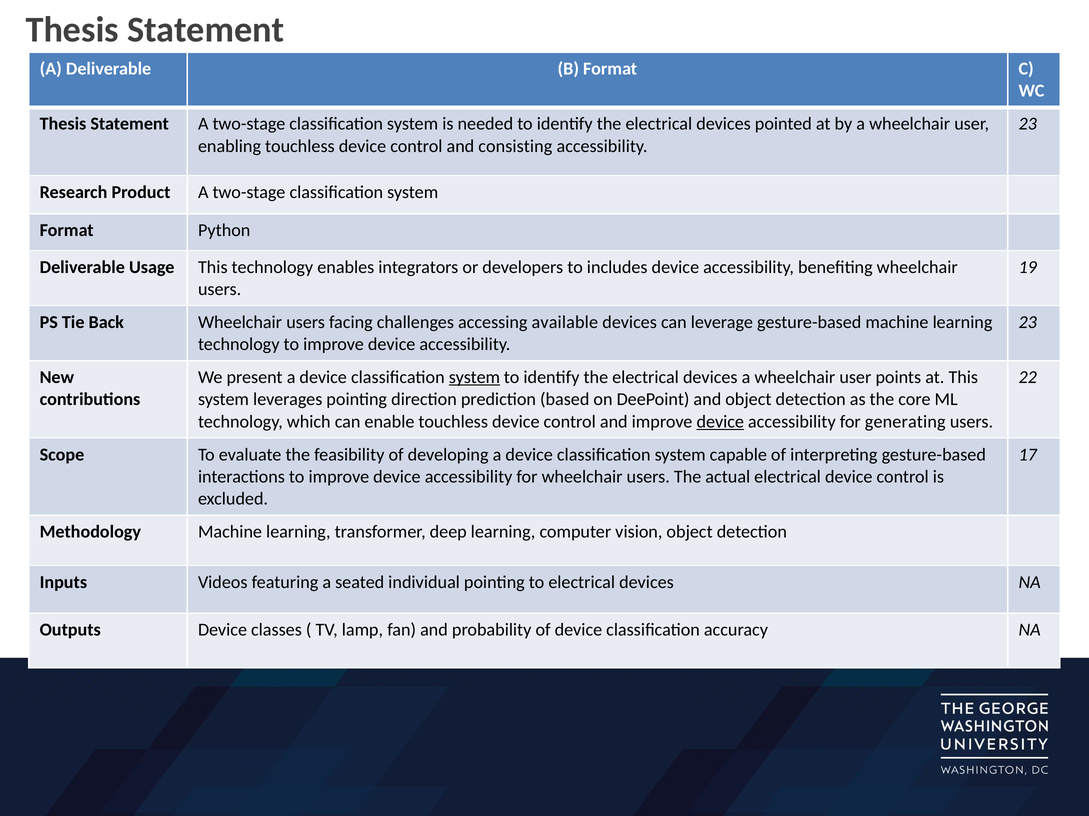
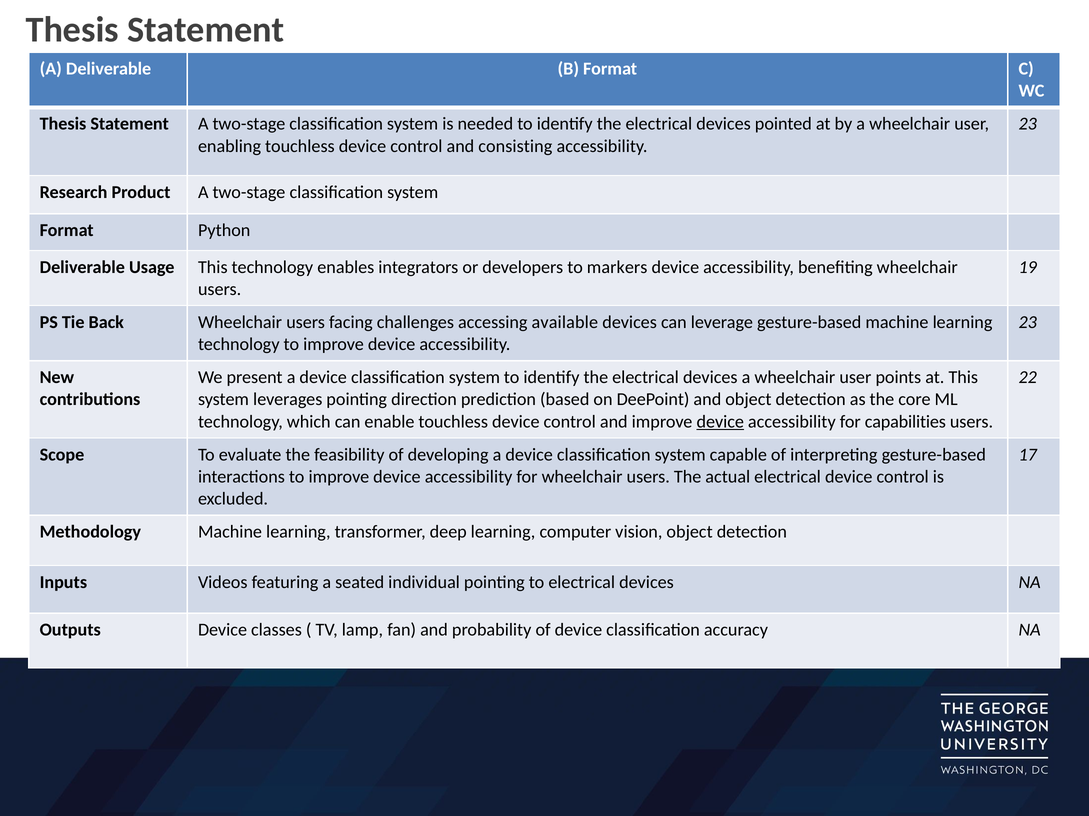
includes: includes -> markers
system at (474, 378) underline: present -> none
generating: generating -> capabilities
